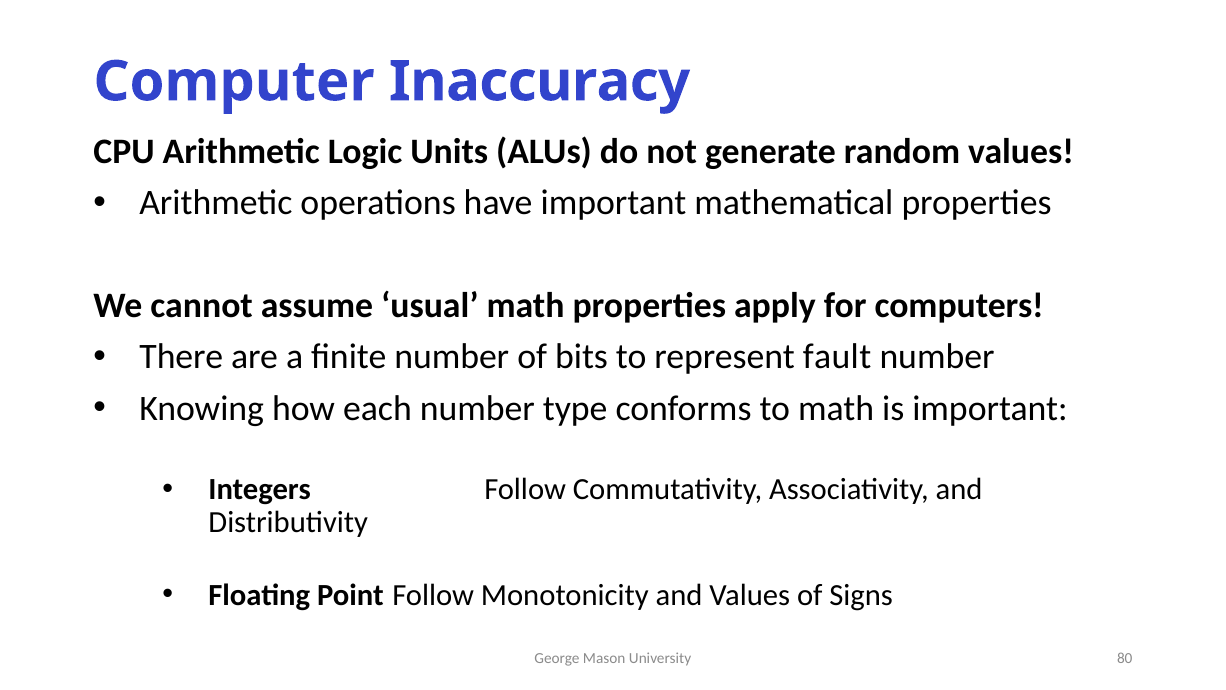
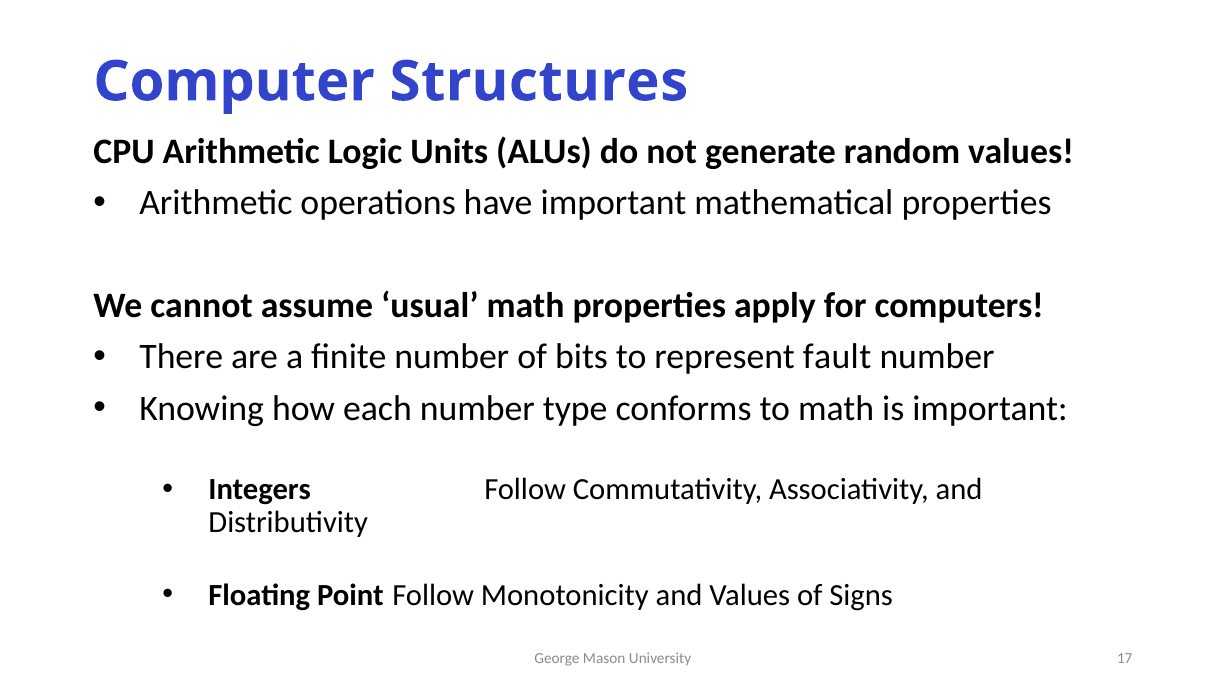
Inaccuracy: Inaccuracy -> Structures
80: 80 -> 17
